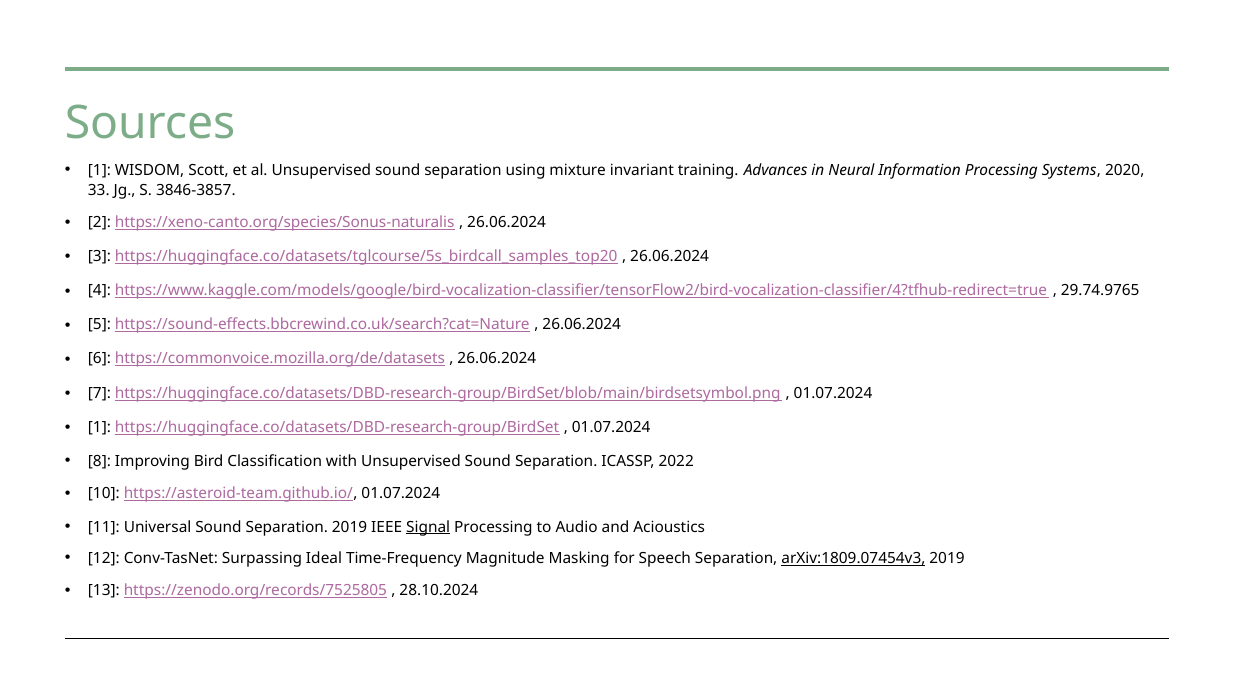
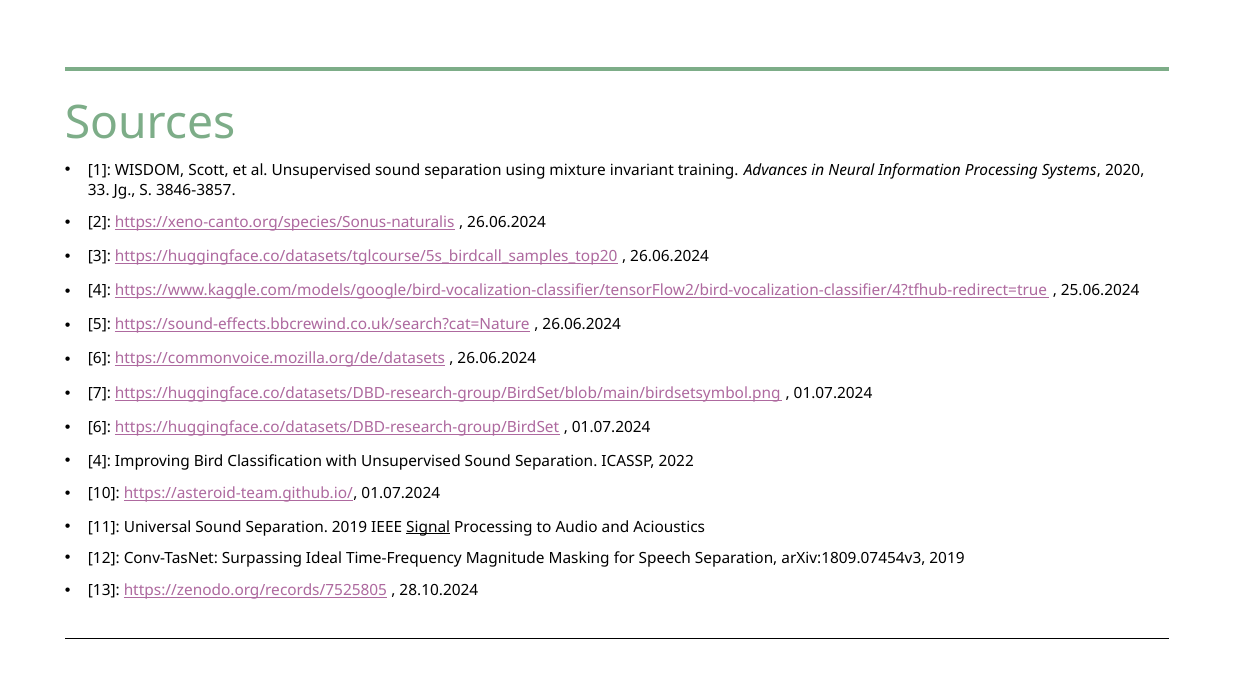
29.74.9765: 29.74.9765 -> 25.06.2024
1 at (99, 427): 1 -> 6
8 at (99, 461): 8 -> 4
arXiv:1809.07454v3 underline: present -> none
